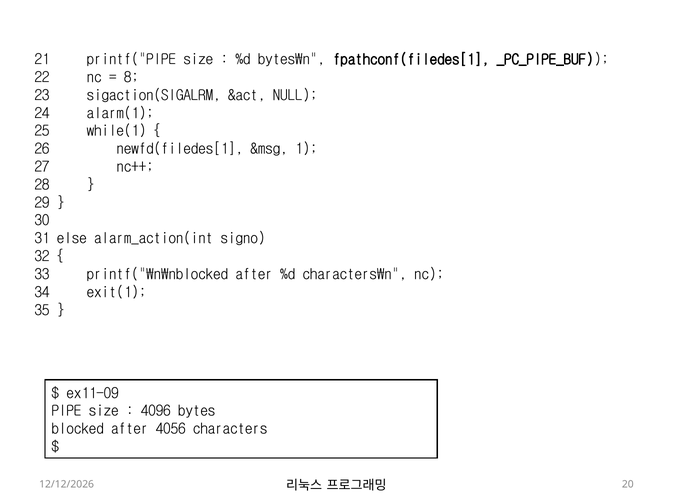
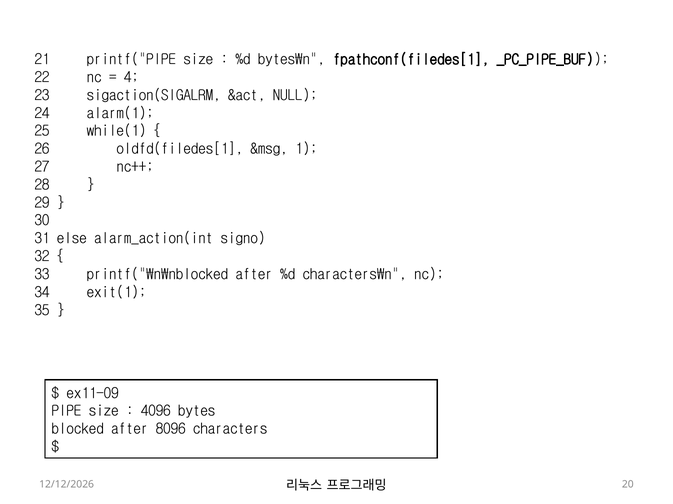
8: 8 -> 4
newfd(filedes[1: newfd(filedes[1 -> oldfd(filedes[1
4056: 4056 -> 8096
